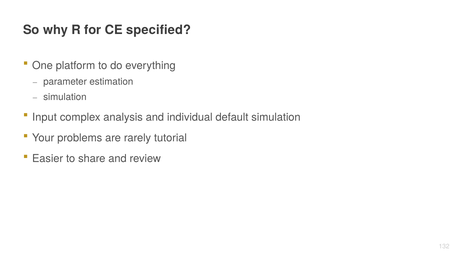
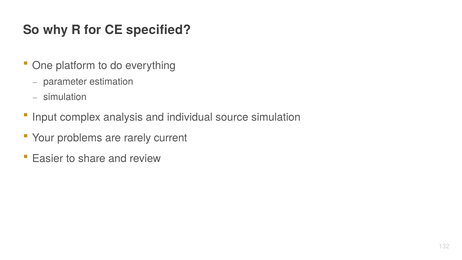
default: default -> source
tutorial: tutorial -> current
